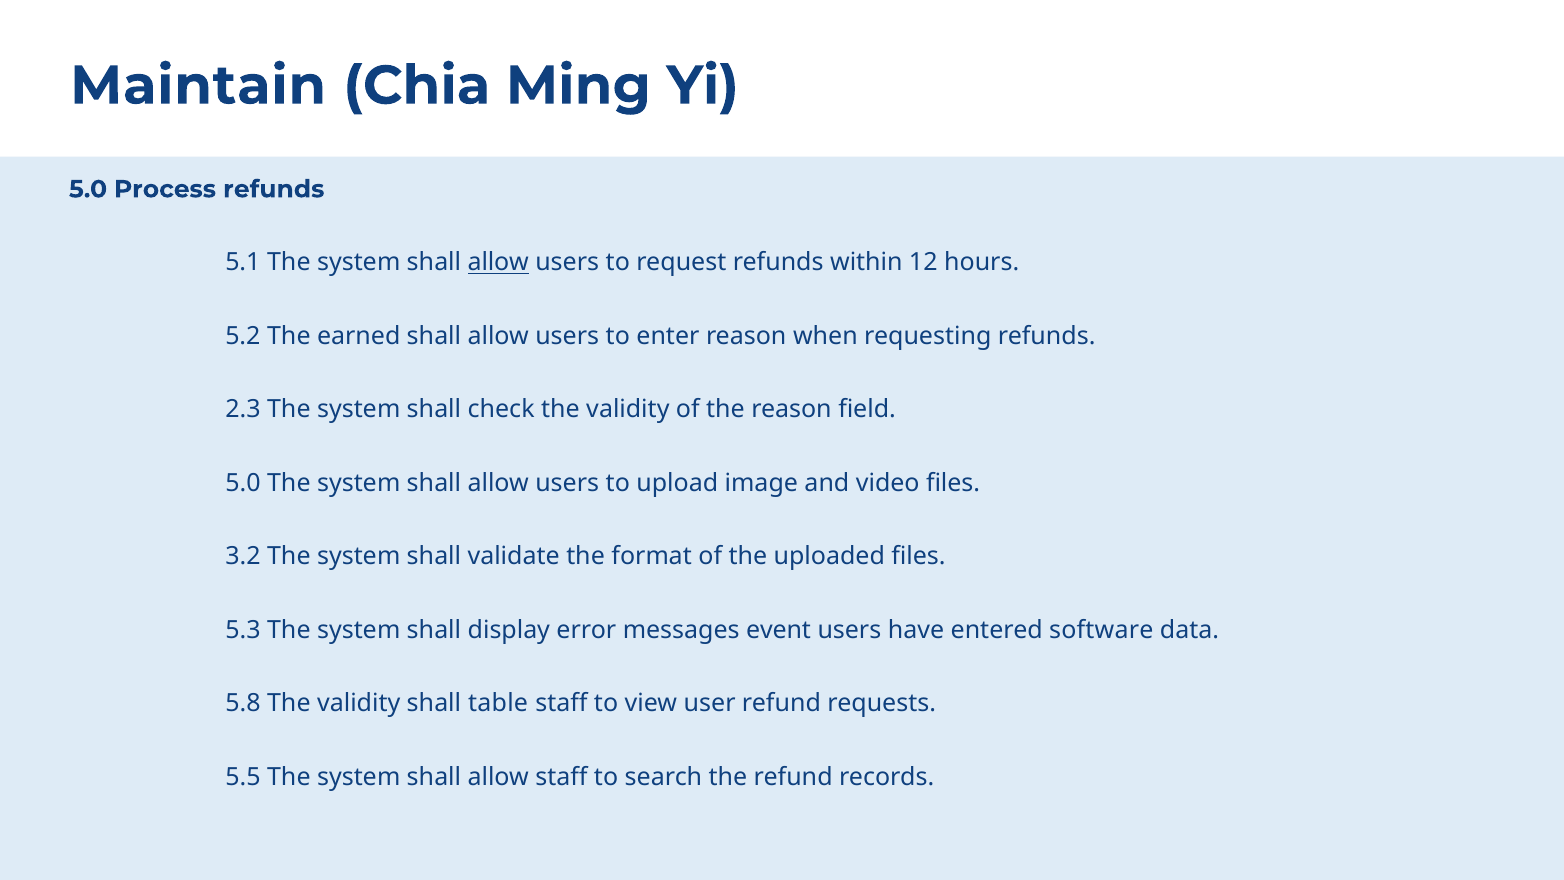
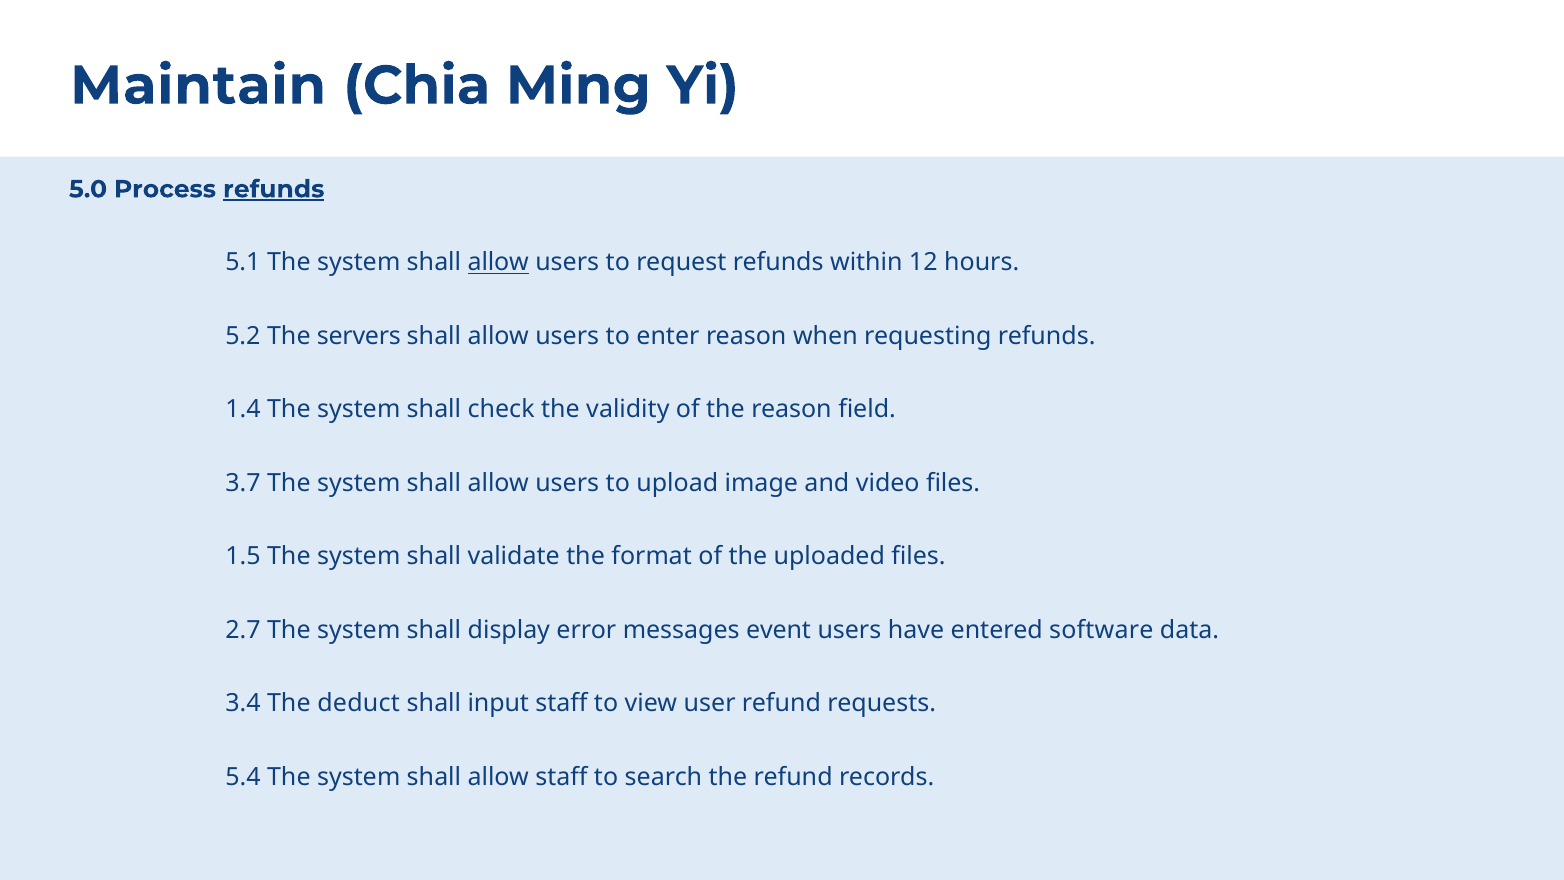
refunds at (274, 189) underline: none -> present
earned: earned -> servers
2.3: 2.3 -> 1.4
5.0 at (243, 483): 5.0 -> 3.7
3.2: 3.2 -> 1.5
5.3: 5.3 -> 2.7
5.8: 5.8 -> 3.4
validity at (359, 703): validity -> deduct
table: table -> input
5.5: 5.5 -> 5.4
